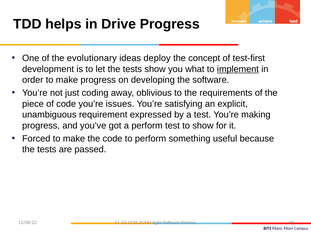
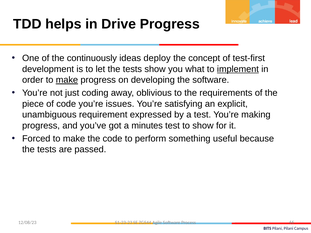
evolutionary: evolutionary -> continuously
make at (67, 80) underline: none -> present
a perform: perform -> minutes
